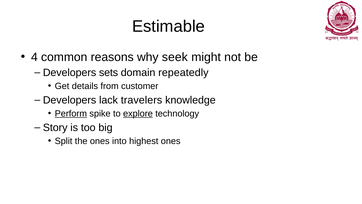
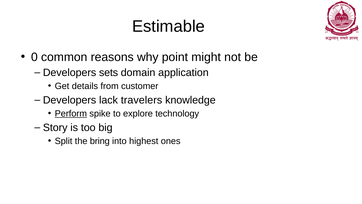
4: 4 -> 0
seek: seek -> point
repeatedly: repeatedly -> application
explore underline: present -> none
the ones: ones -> bring
